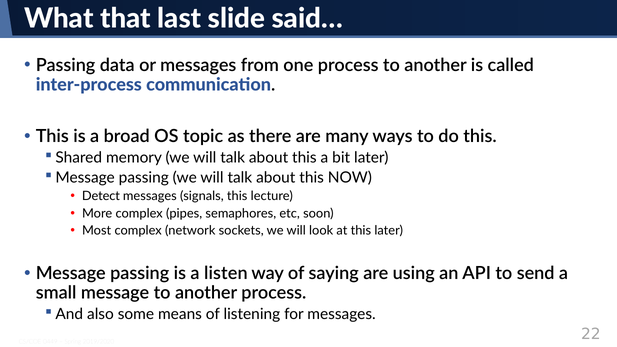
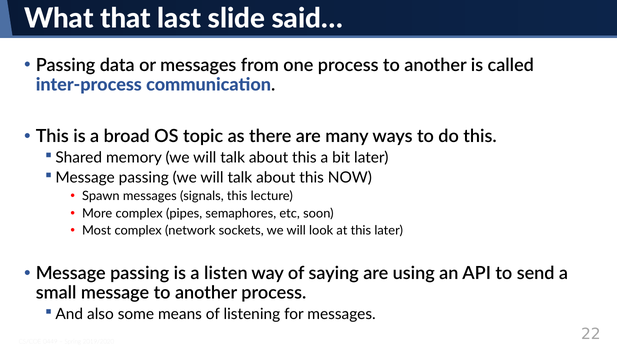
Detect: Detect -> Spawn
